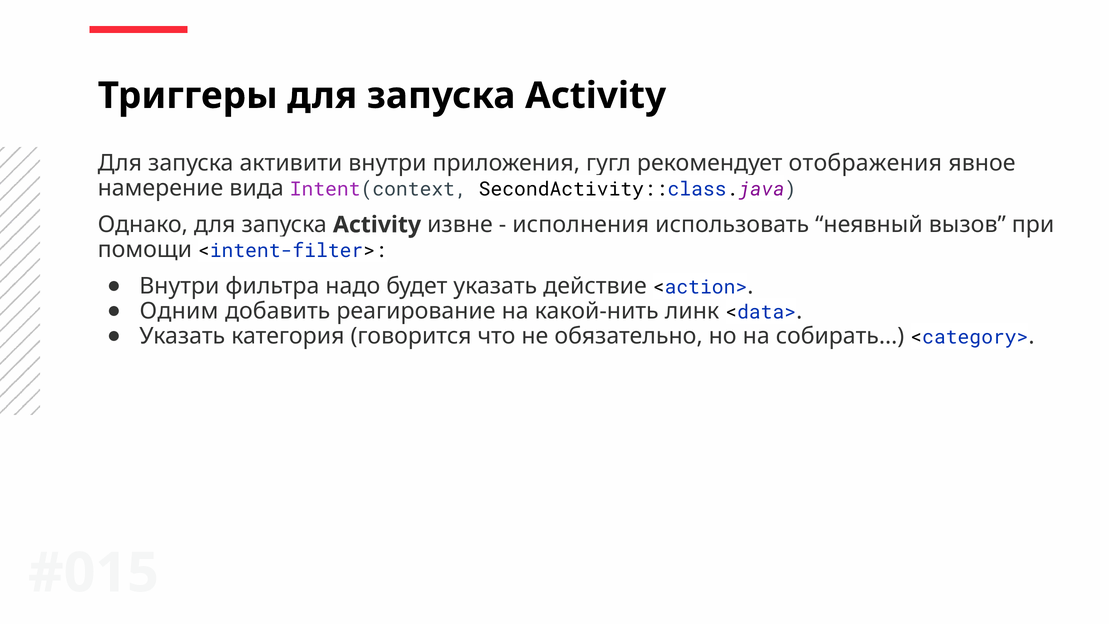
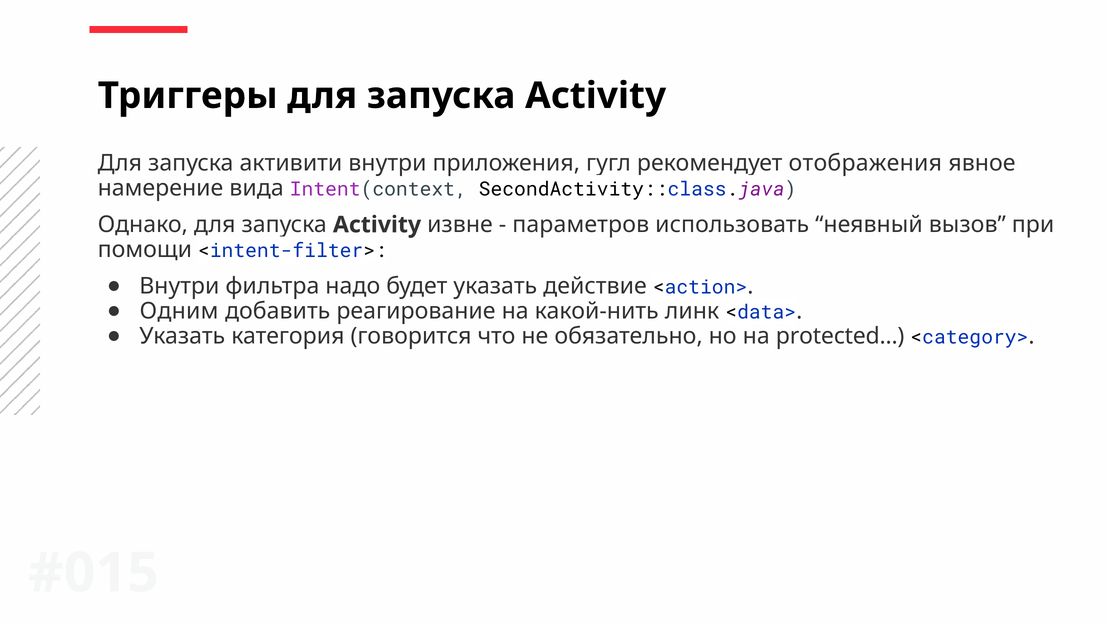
исполнения: исполнения -> параметров
собирать: собирать -> protected
